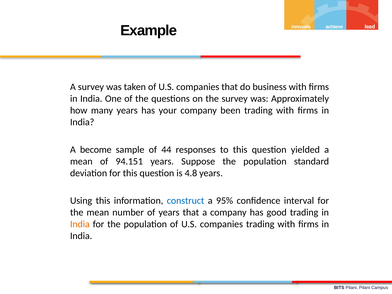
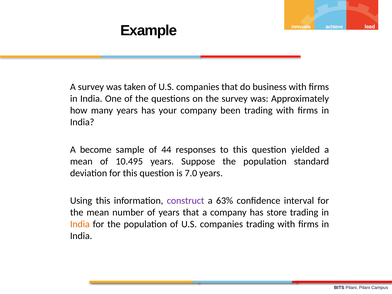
94.151: 94.151 -> 10.495
4.8: 4.8 -> 7.0
construct colour: blue -> purple
95%: 95% -> 63%
good: good -> store
